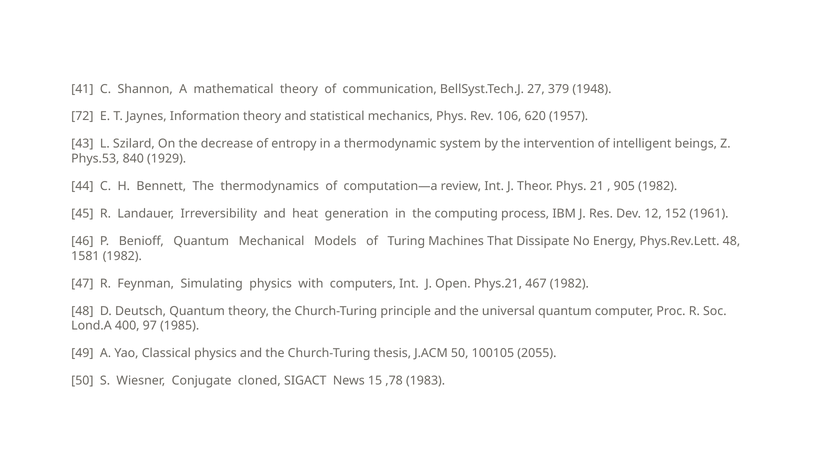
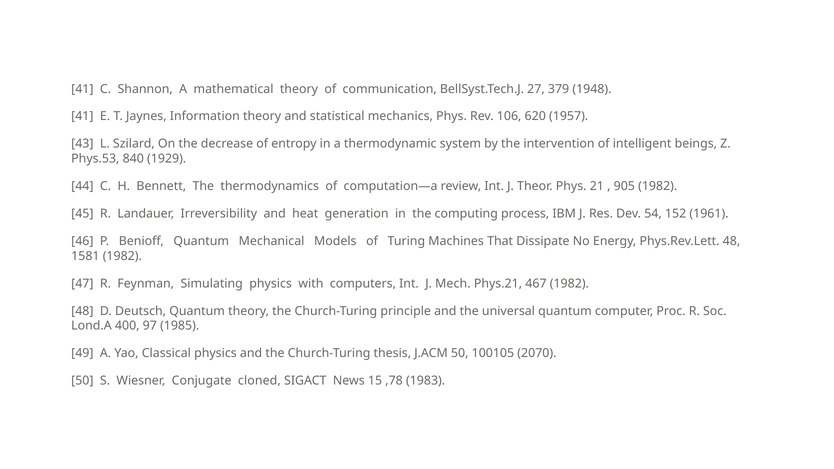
72 at (82, 116): 72 -> 41
12: 12 -> 54
Open: Open -> Mech
2055: 2055 -> 2070
